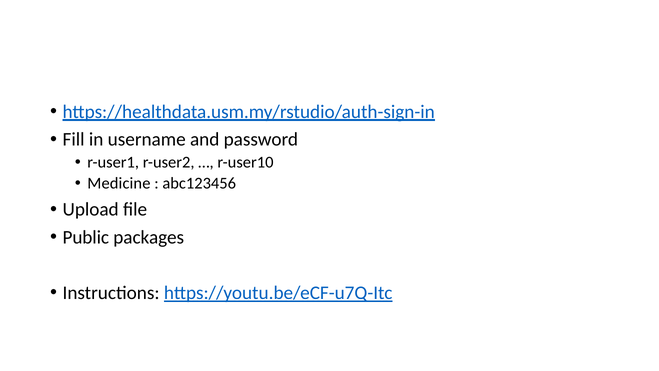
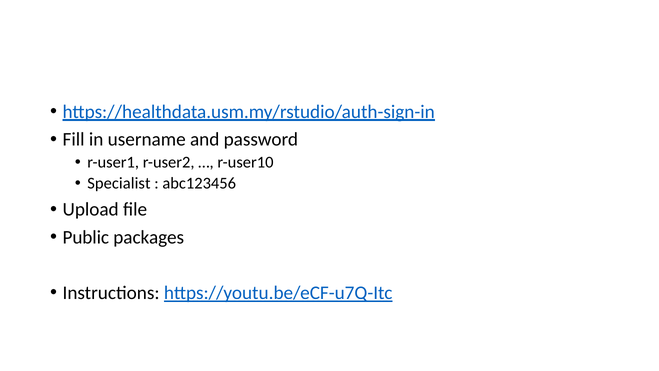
Medicine: Medicine -> Specialist
